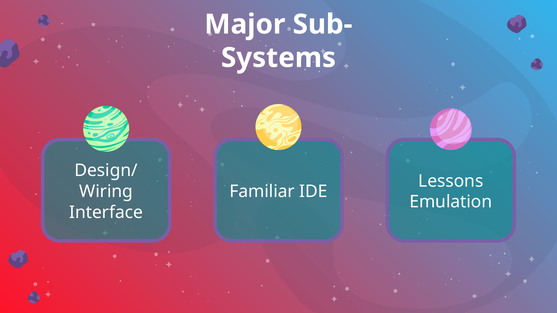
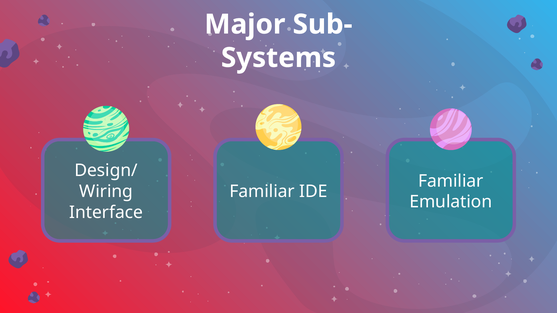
Lessons at (451, 181): Lessons -> Familiar
